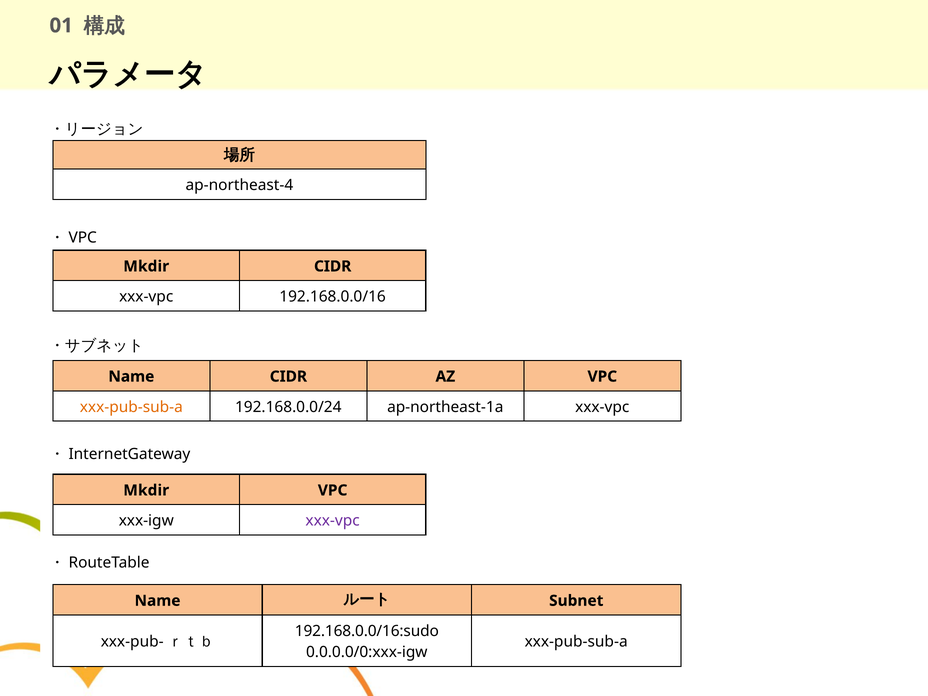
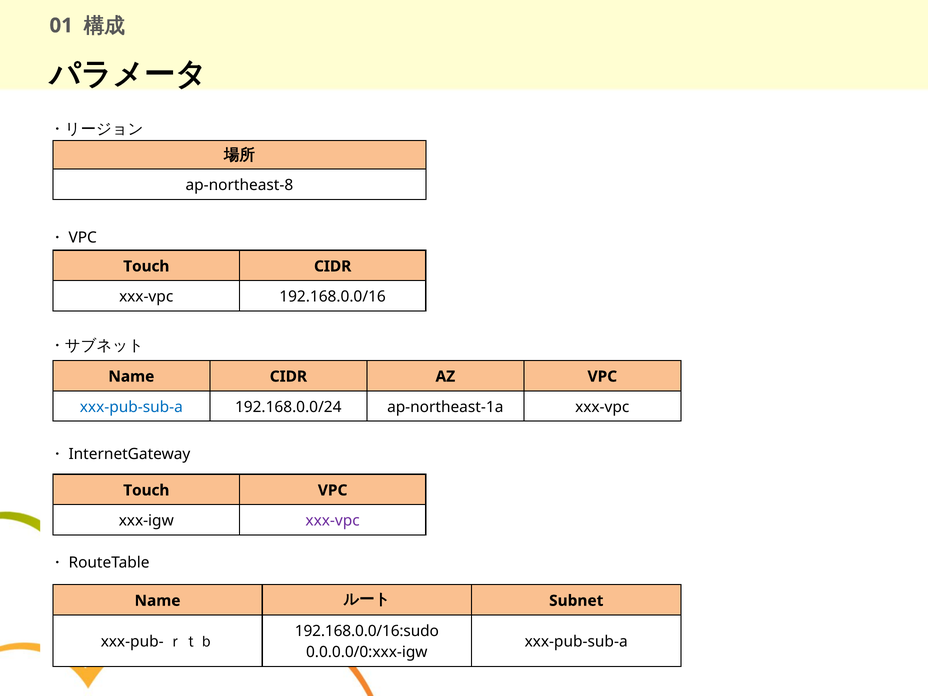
ap-northeast-4: ap-northeast-4 -> ap-northeast-8
Mkdir at (146, 266): Mkdir -> Touch
xxx-pub-sub-a at (131, 407) colour: orange -> blue
Mkdir at (146, 490): Mkdir -> Touch
